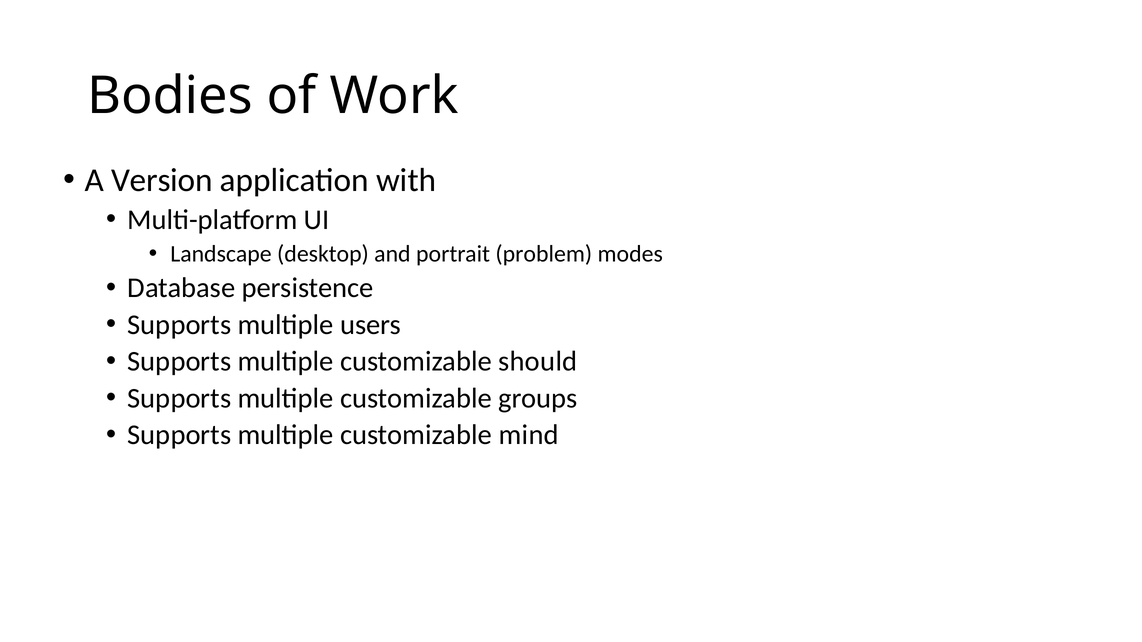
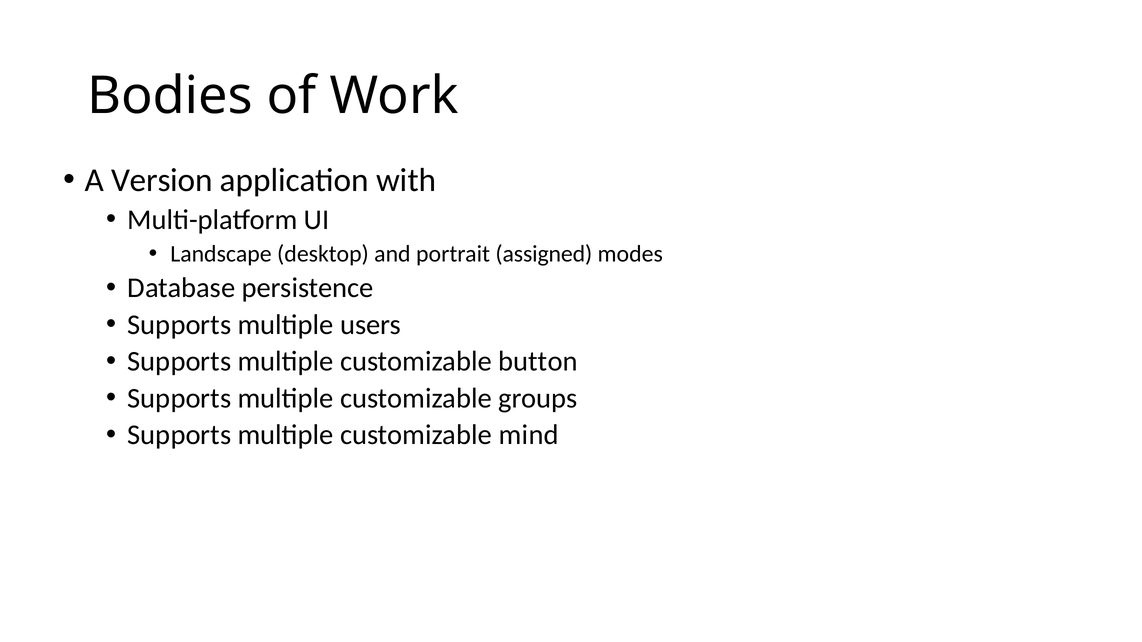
problem: problem -> assigned
should: should -> button
